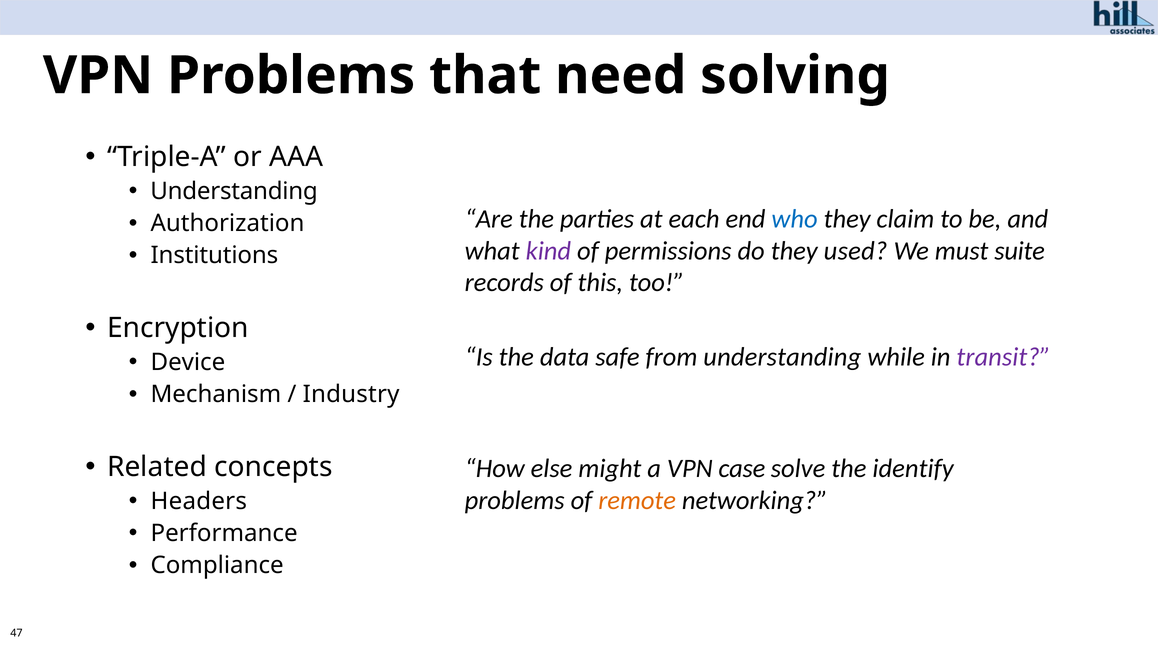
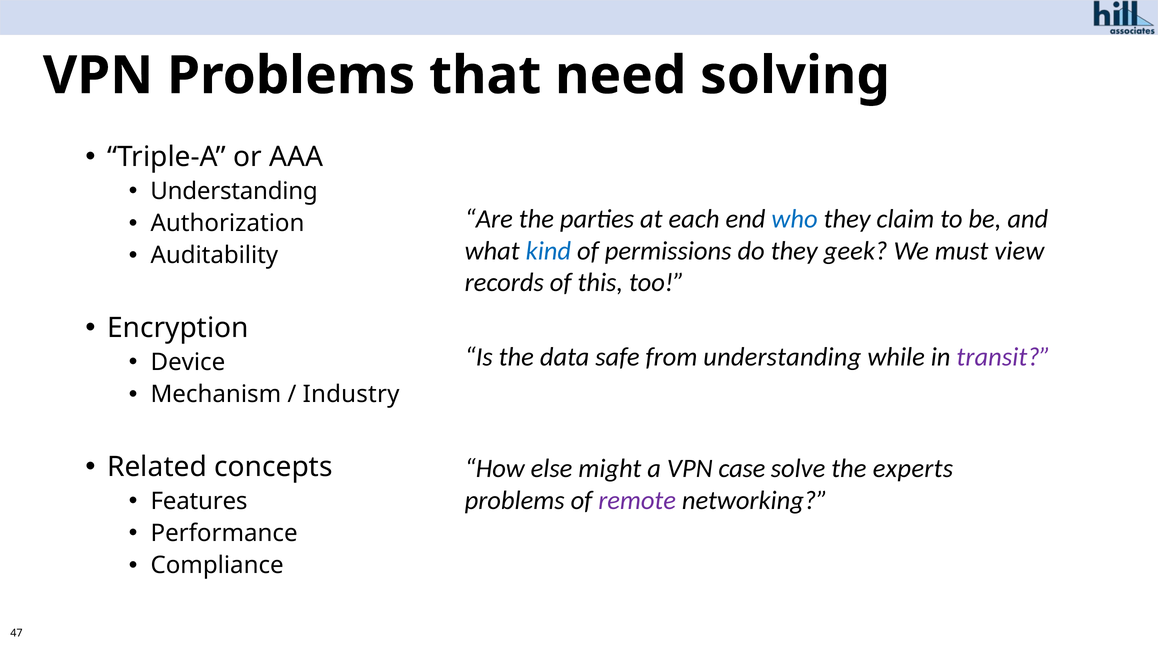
kind colour: purple -> blue
used: used -> geek
suite: suite -> view
Institutions: Institutions -> Auditability
identify: identify -> experts
Headers: Headers -> Features
remote colour: orange -> purple
